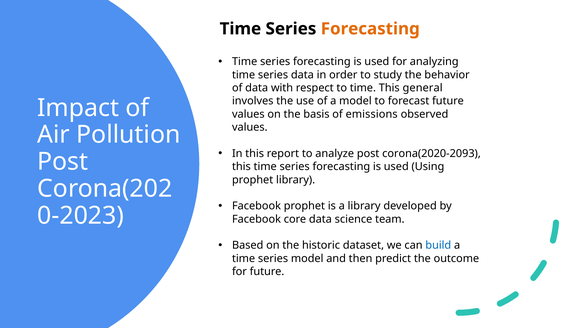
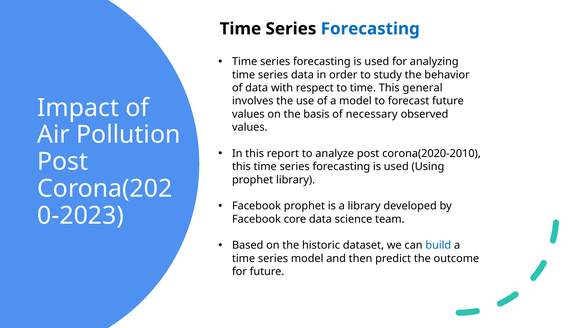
Forecasting at (370, 29) colour: orange -> blue
emissions: emissions -> necessary
corona(2020-2093: corona(2020-2093 -> corona(2020-2010
